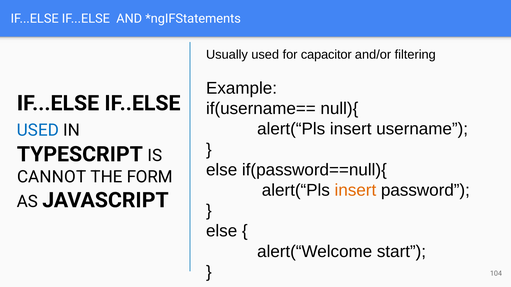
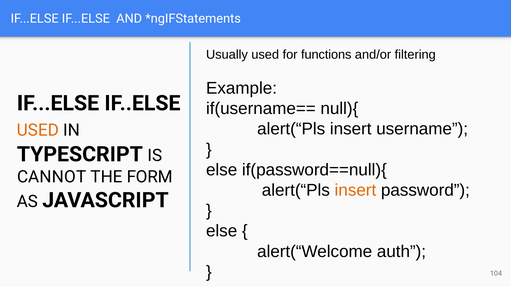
capacitor: capacitor -> functions
USED at (38, 130) colour: blue -> orange
start: start -> auth
